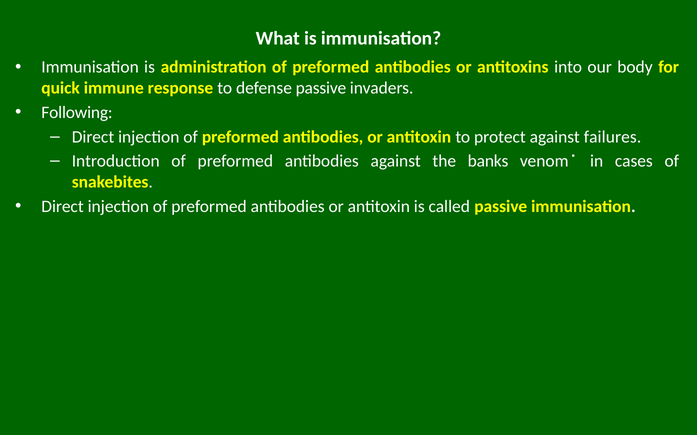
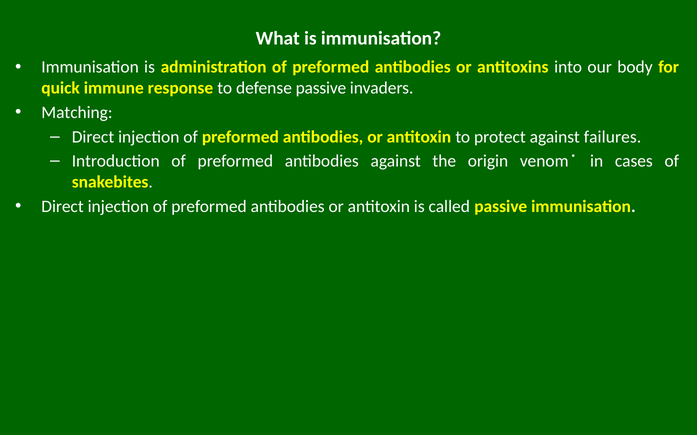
Following: Following -> Matching
banks: banks -> origin
